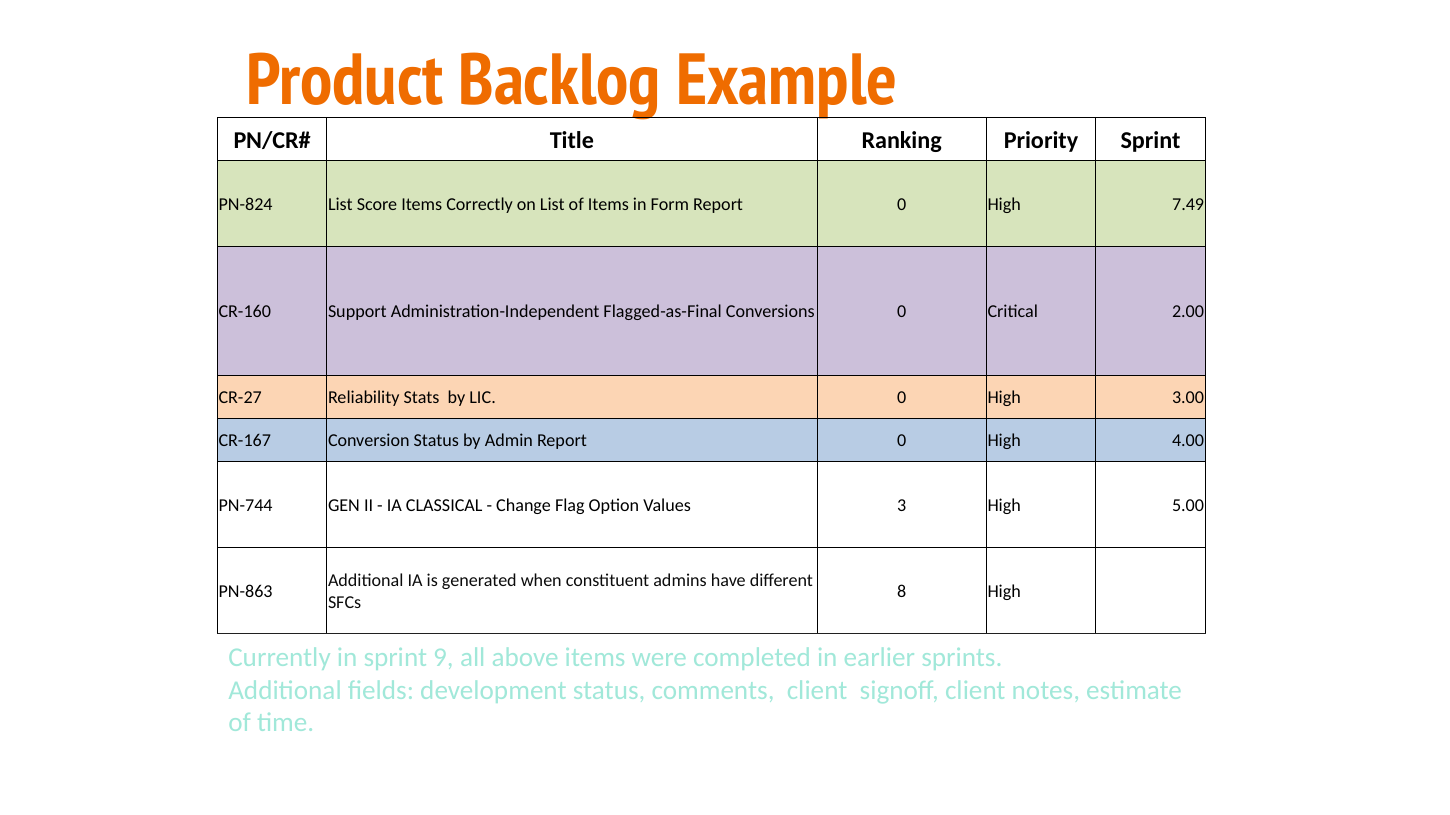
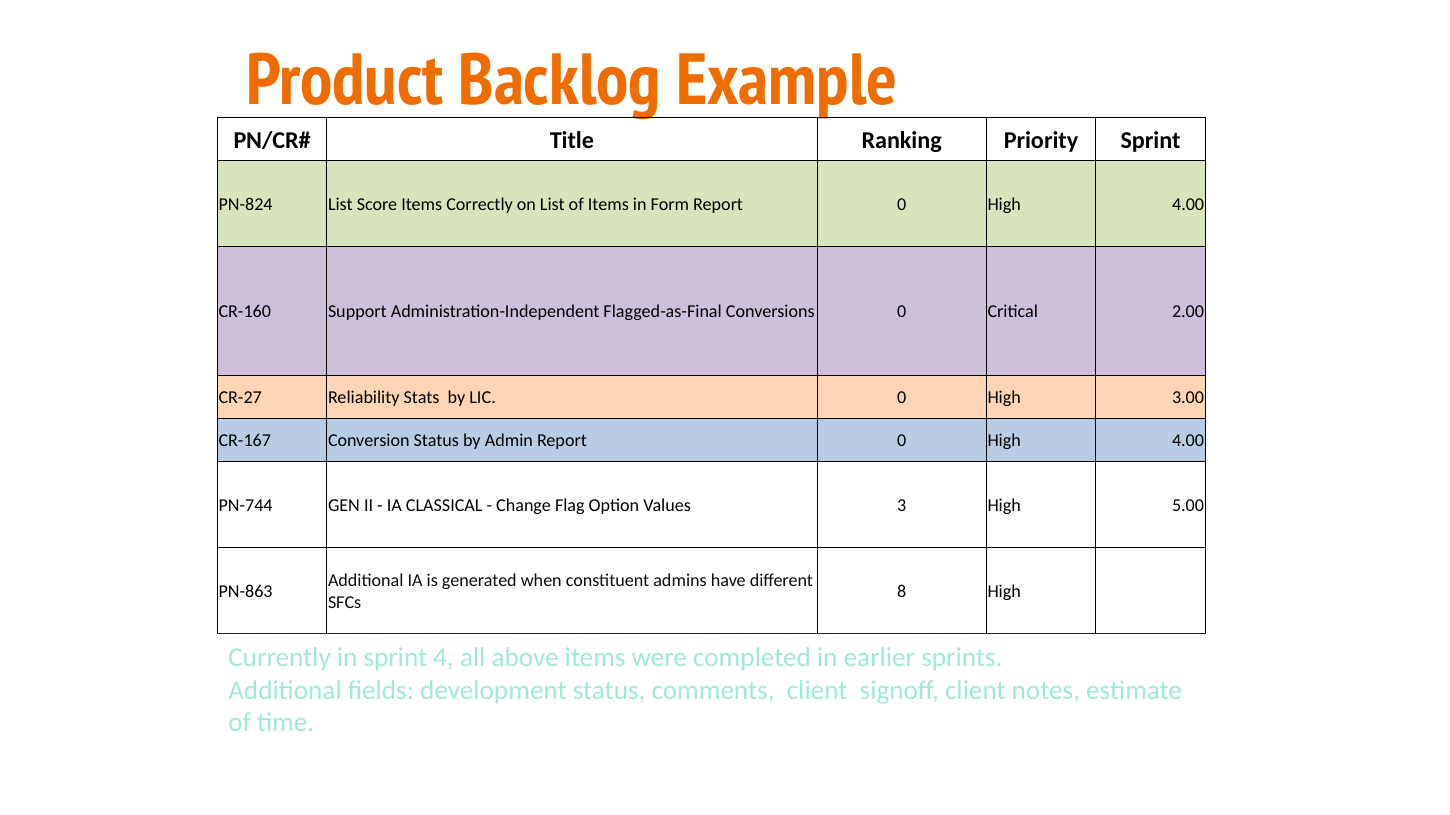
7.49 at (1188, 205): 7.49 -> 4.00
9: 9 -> 4
